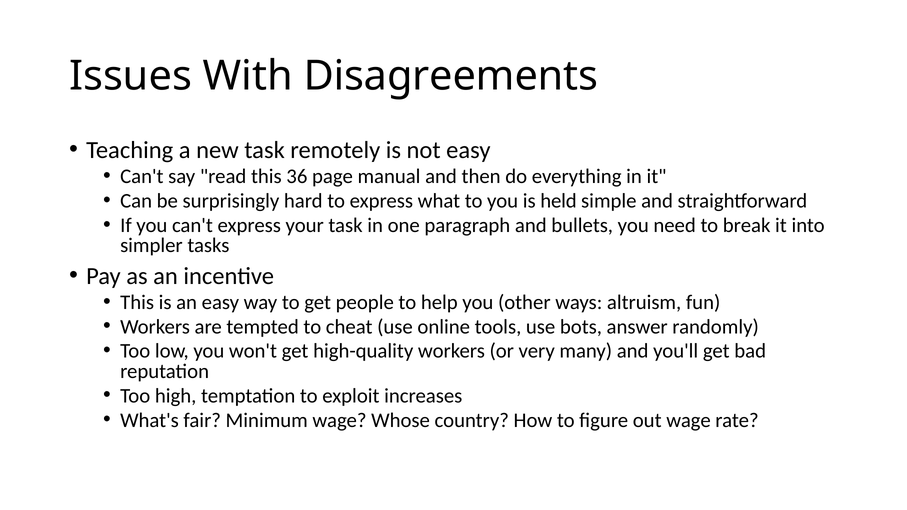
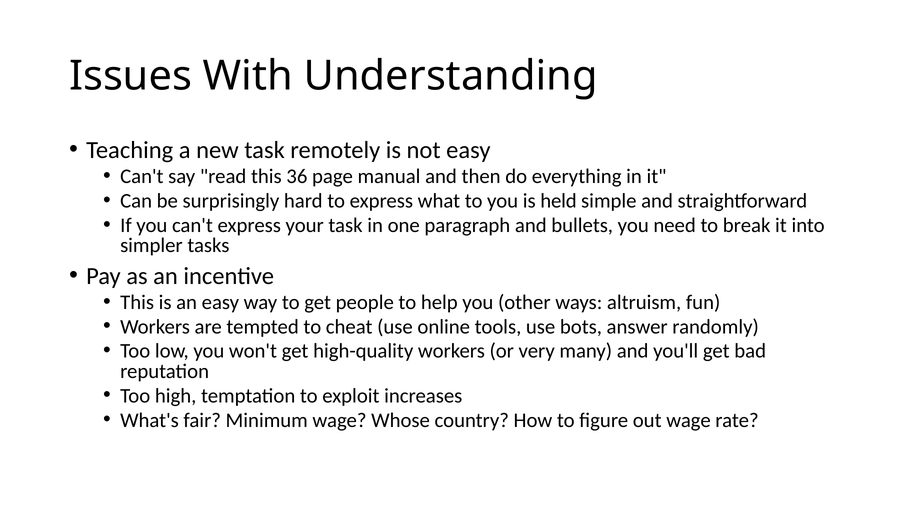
Disagreements: Disagreements -> Understanding
